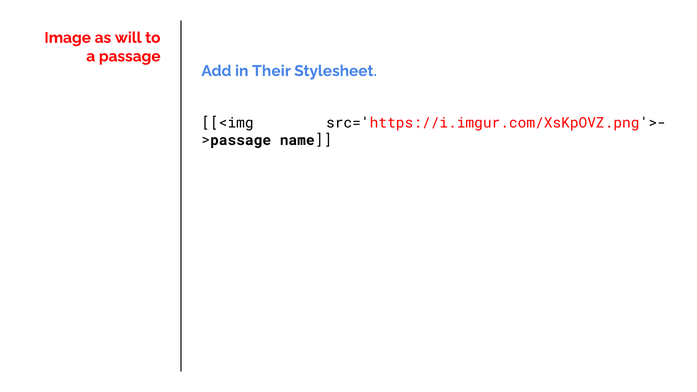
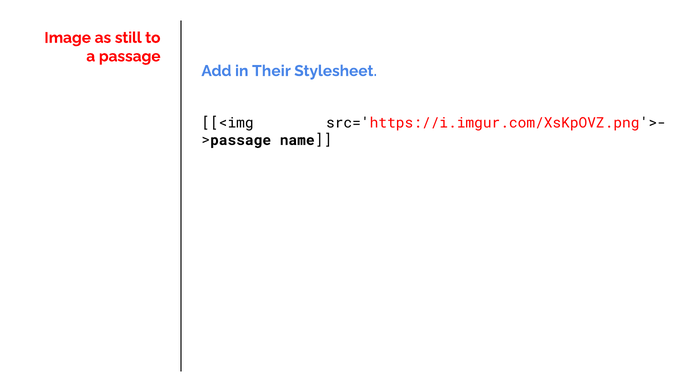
will: will -> still
